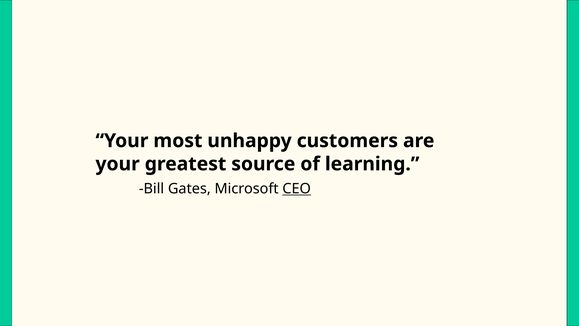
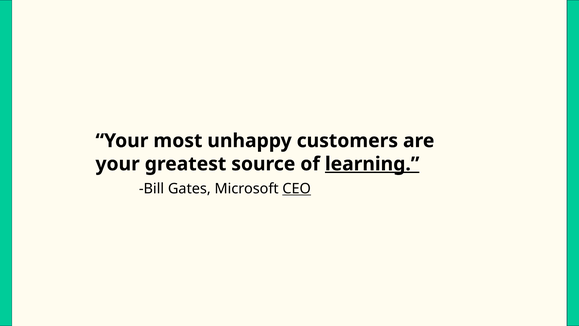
learning underline: none -> present
